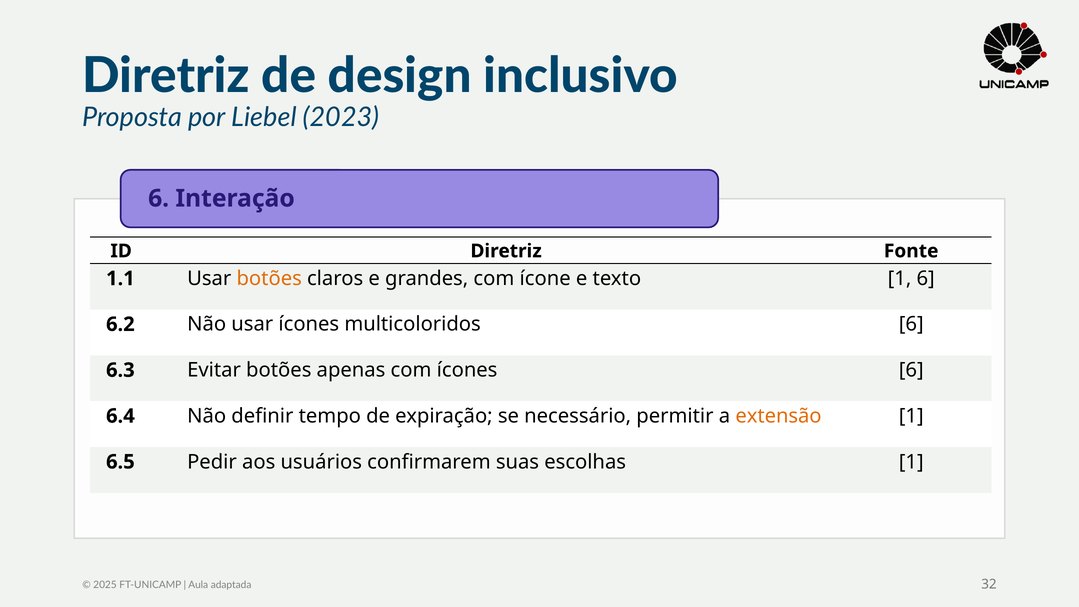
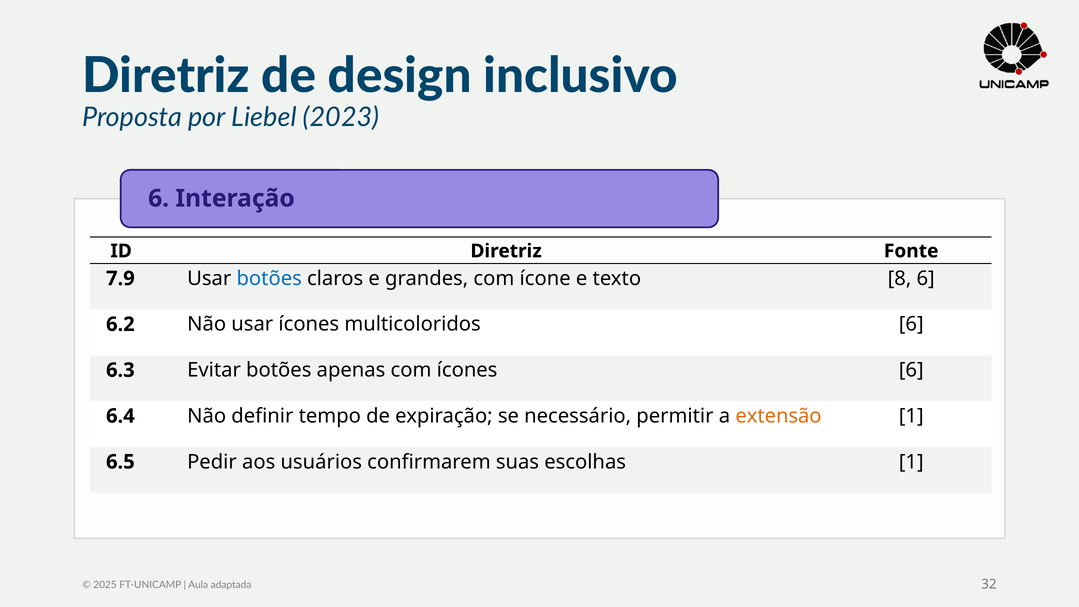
1.1: 1.1 -> 7.9
botões at (269, 278) colour: orange -> blue
texto 1: 1 -> 8
